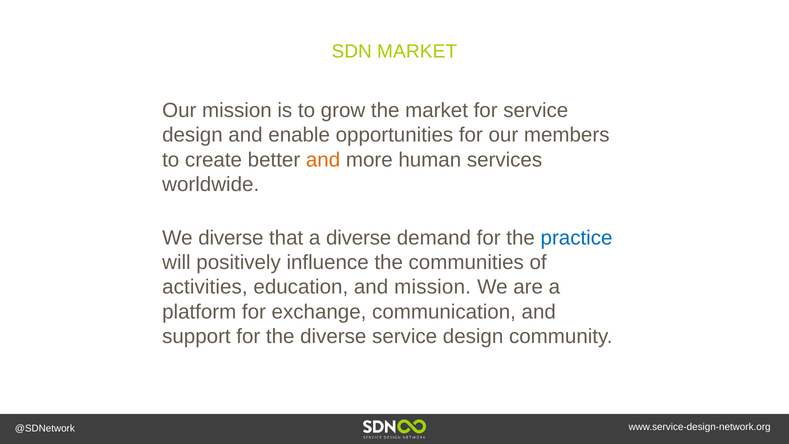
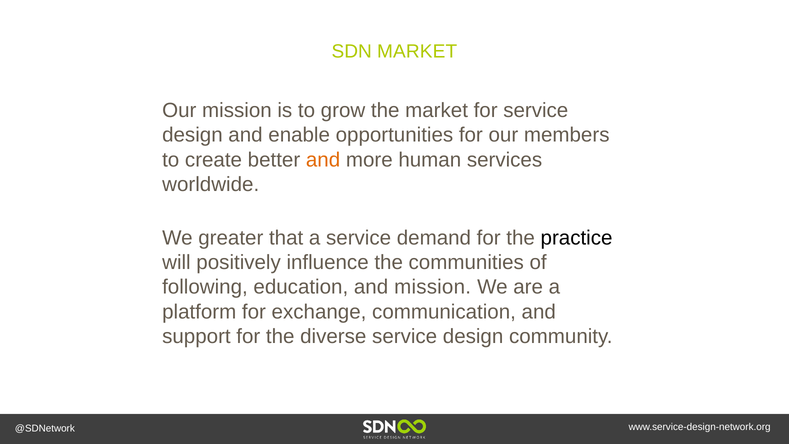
We diverse: diverse -> greater
a diverse: diverse -> service
practice colour: blue -> black
activities: activities -> following
